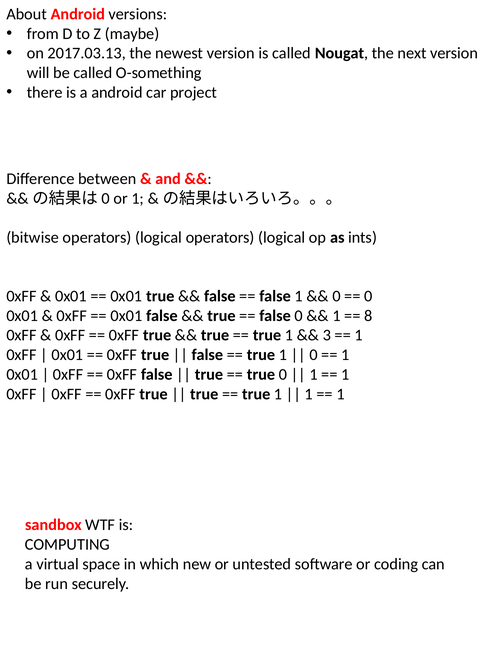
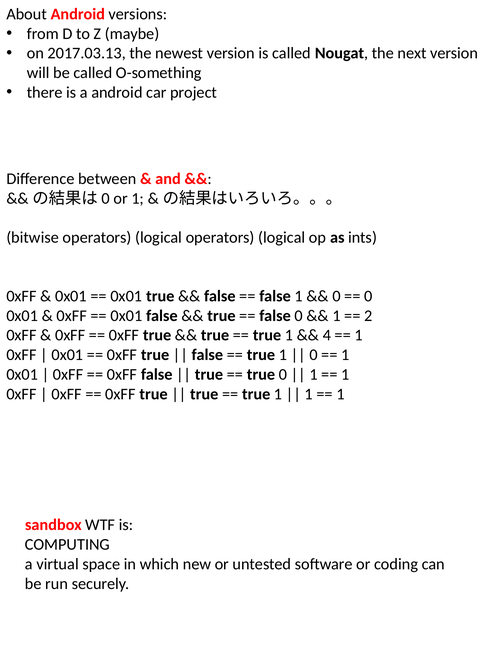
8: 8 -> 2
3: 3 -> 4
